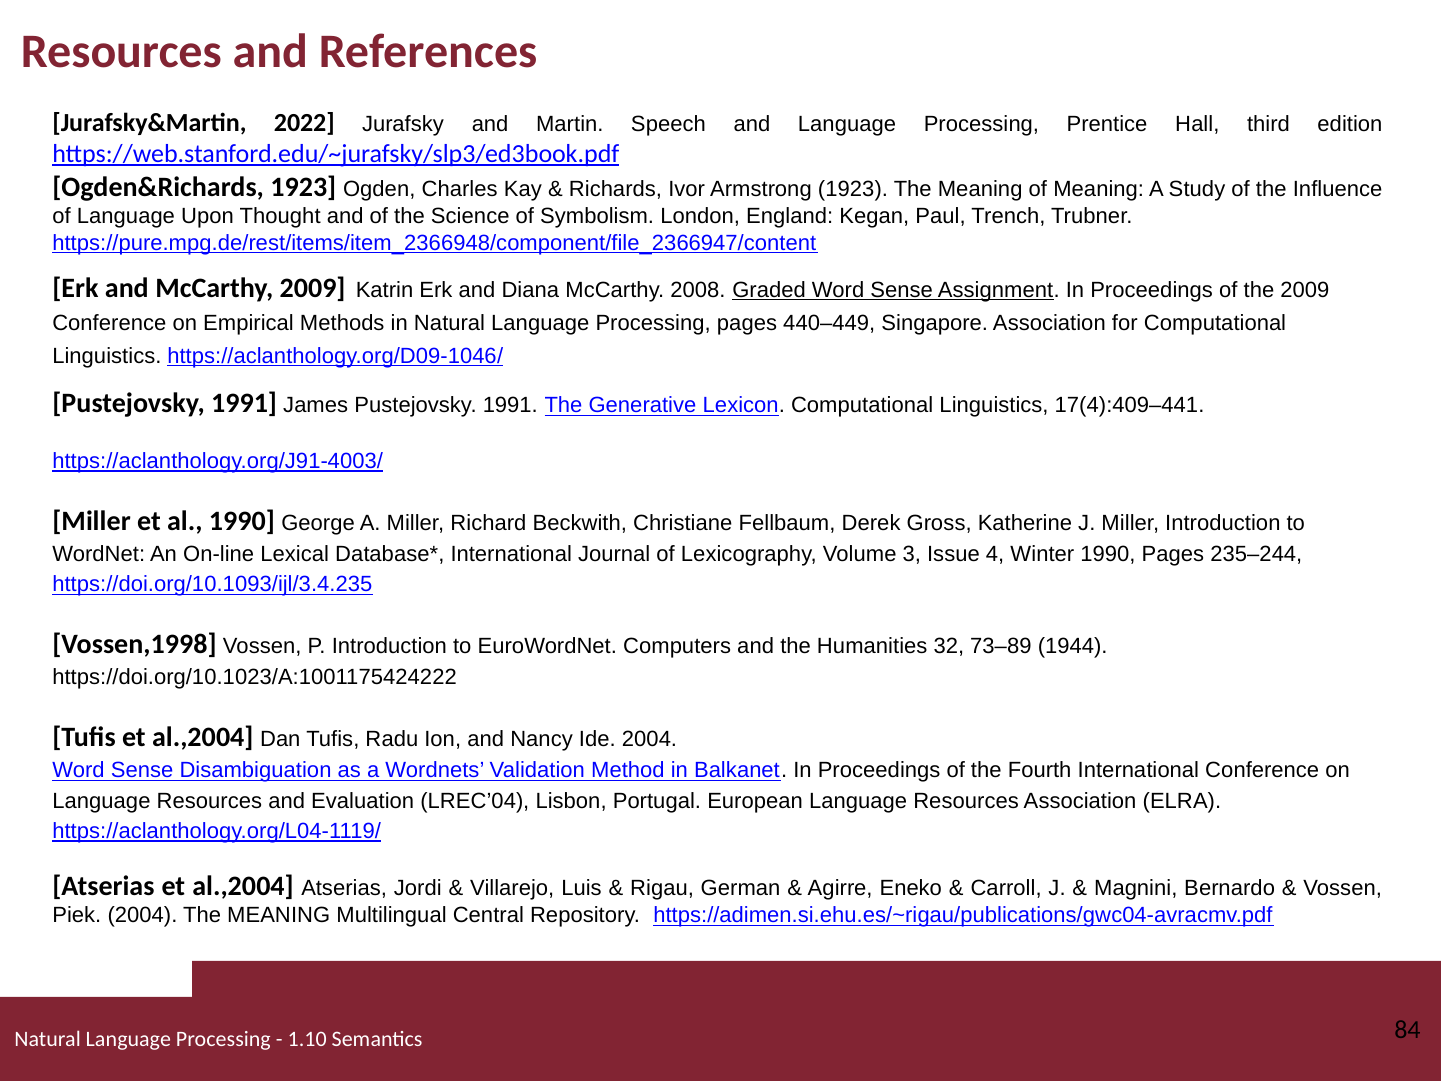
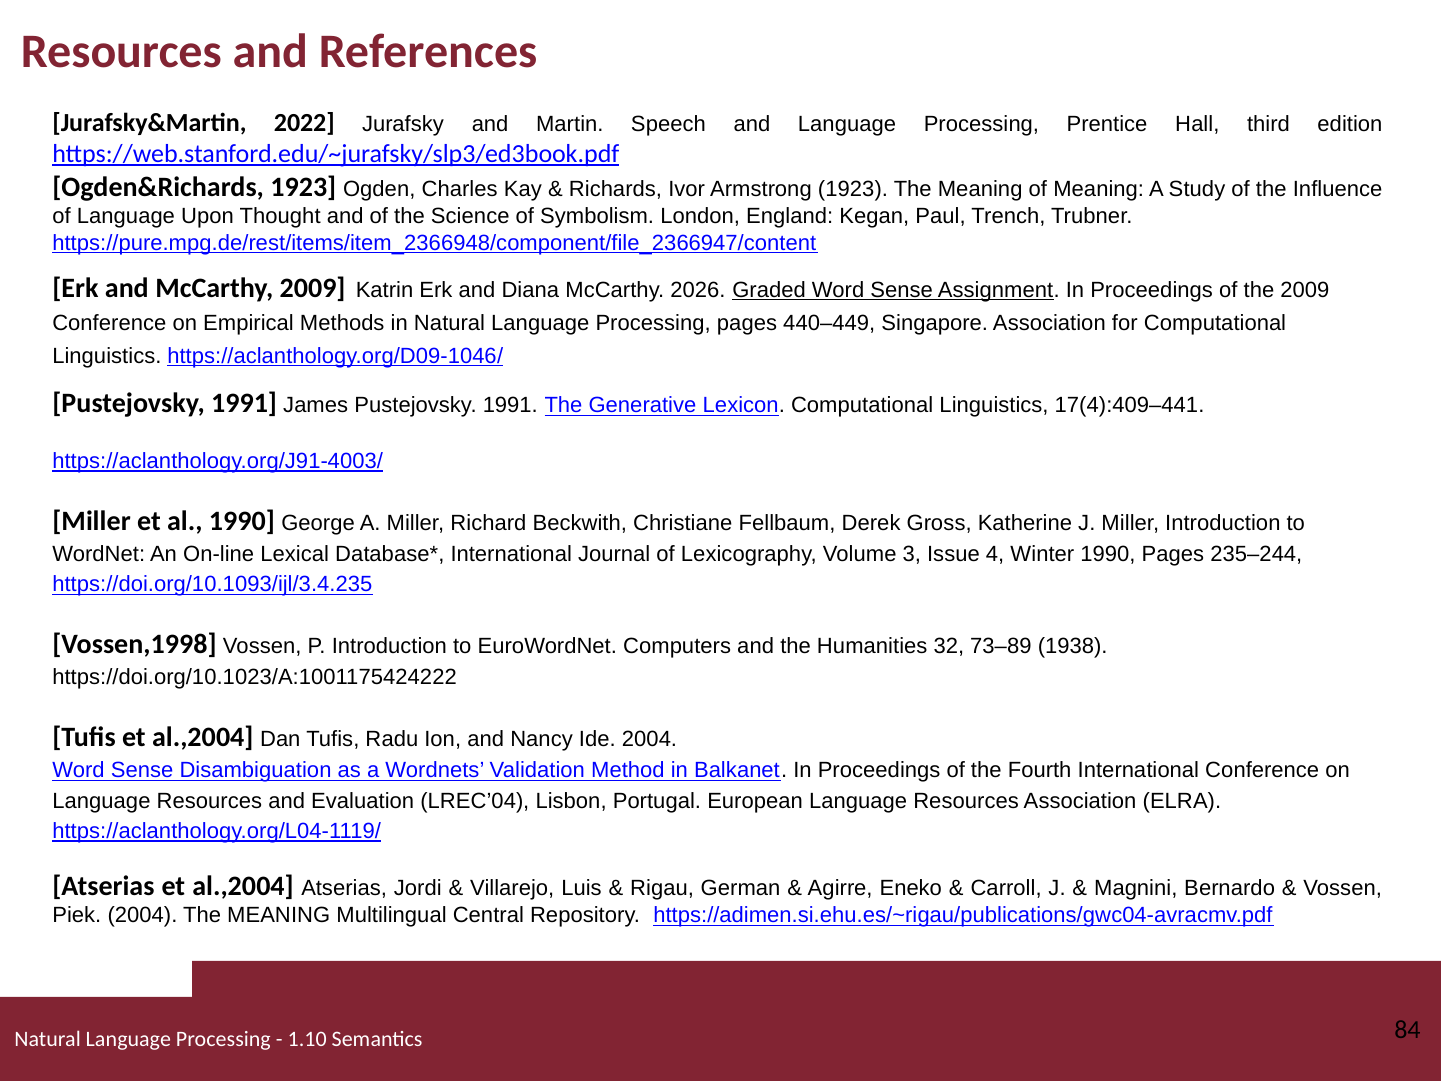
2008: 2008 -> 2026
1944: 1944 -> 1938
